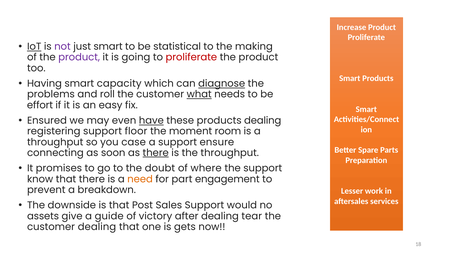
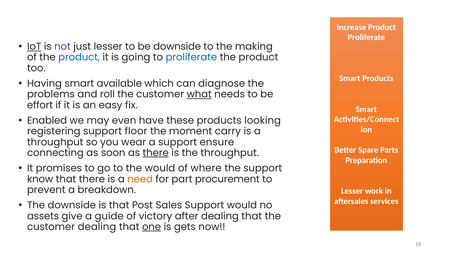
just smart: smart -> lesser
be statistical: statistical -> downside
product at (79, 57) colour: purple -> blue
proliferate at (191, 57) colour: red -> blue
capacity: capacity -> available
diagnose underline: present -> none
Ensured: Ensured -> Enabled
have underline: present -> none
products dealing: dealing -> looking
room: room -> carry
case: case -> wear
the doubt: doubt -> would
engagement: engagement -> procurement
after dealing tear: tear -> that
one underline: none -> present
